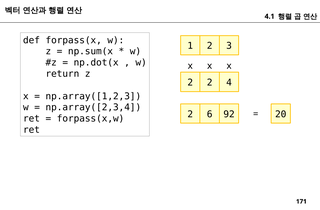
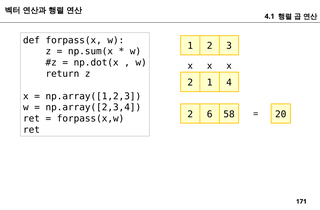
2 2: 2 -> 1
92: 92 -> 58
